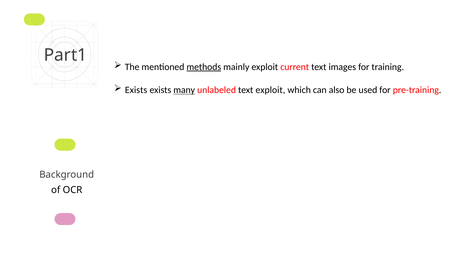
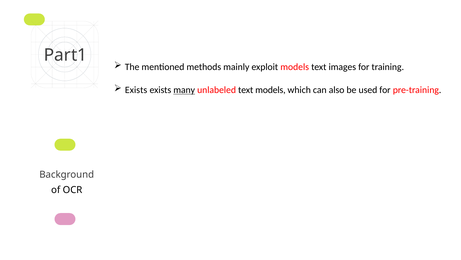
methods underline: present -> none
exploit current: current -> models
text exploit: exploit -> models
